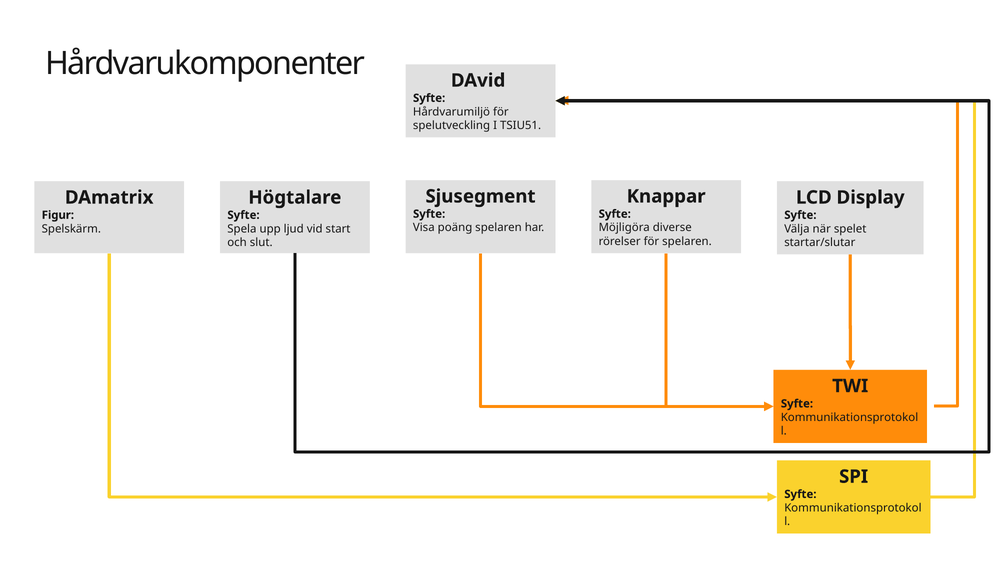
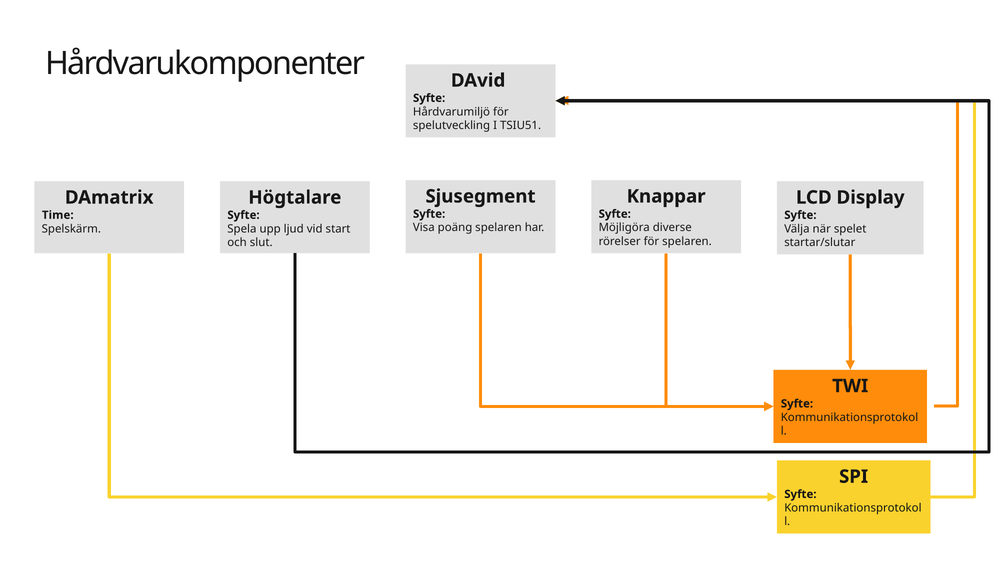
Figur: Figur -> Time
